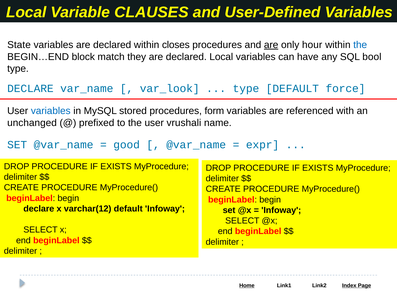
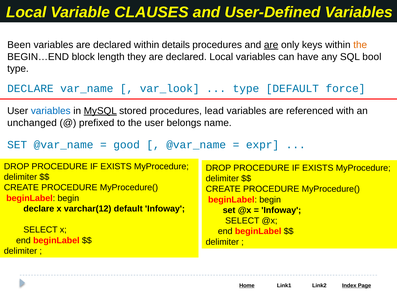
State: State -> Been
closes: closes -> details
hour: hour -> keys
the at (360, 45) colour: blue -> orange
match: match -> length
MySQL underline: none -> present
form: form -> lead
vrushali: vrushali -> belongs
